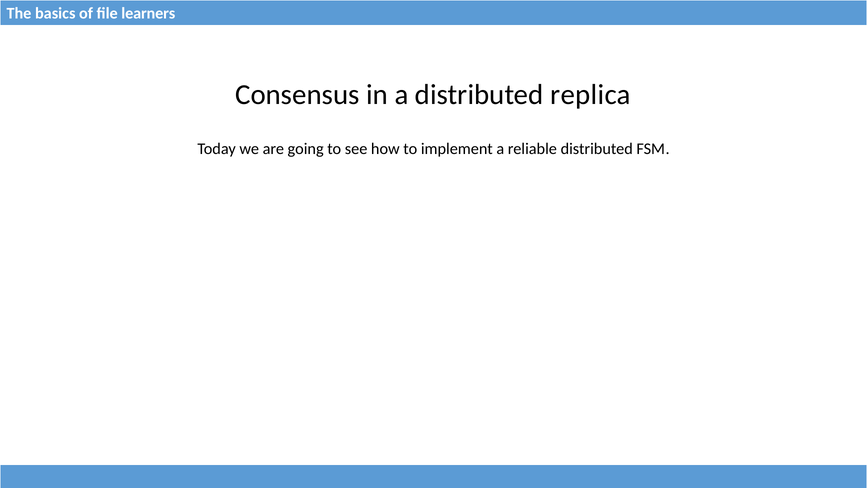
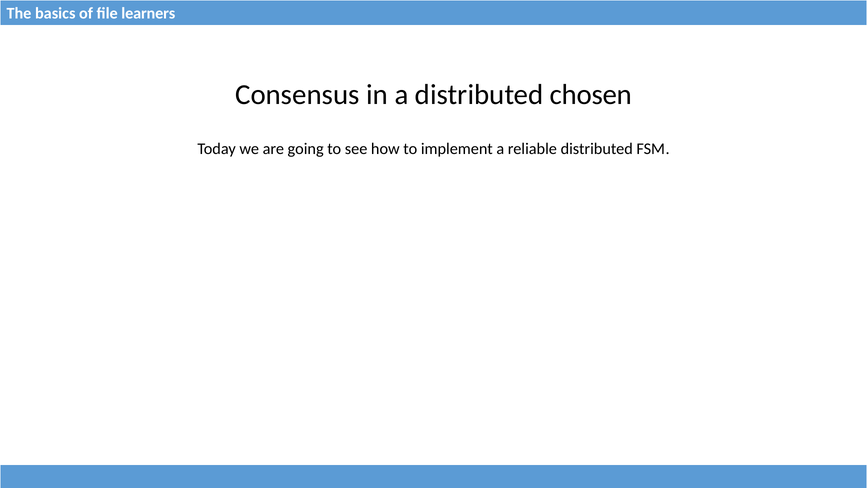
replica: replica -> chosen
